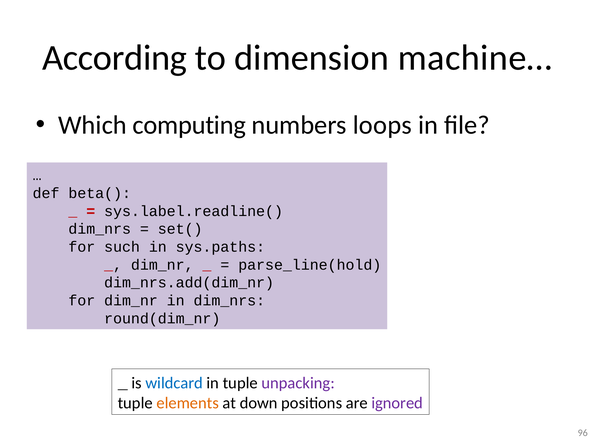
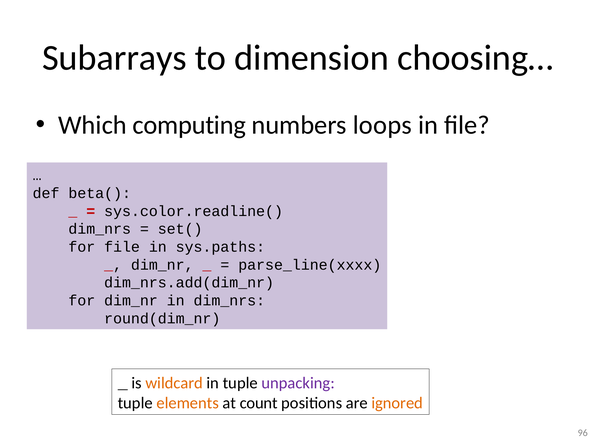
According: According -> Subarrays
machine…: machine… -> choosing…
sys.label.readline(: sys.label.readline( -> sys.color.readline(
for such: such -> file
parse_line(hold: parse_line(hold -> parse_line(xxxx
wildcard colour: blue -> orange
down: down -> count
ignored colour: purple -> orange
